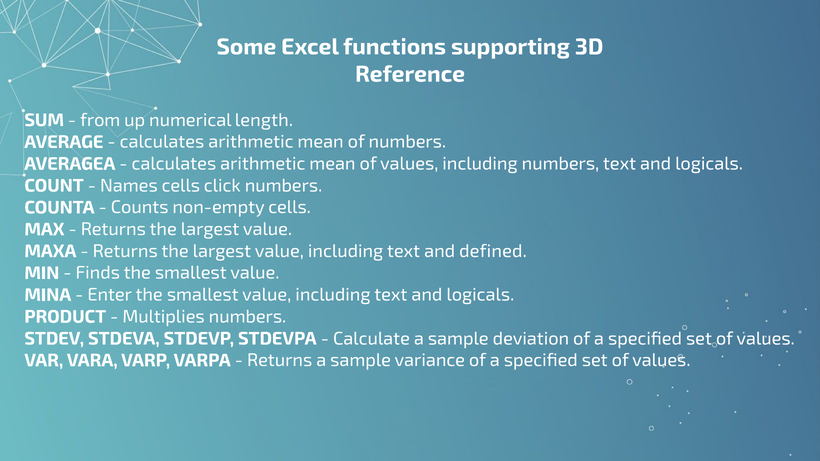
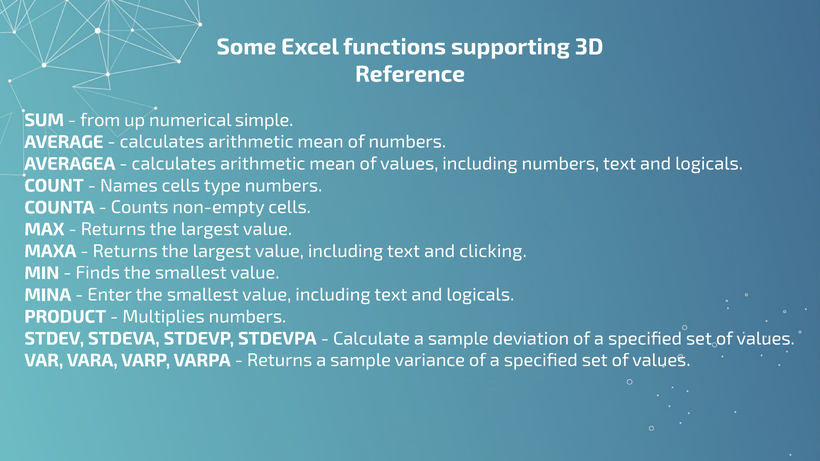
length: length -> simple
click: click -> type
defined: defined -> clicking
